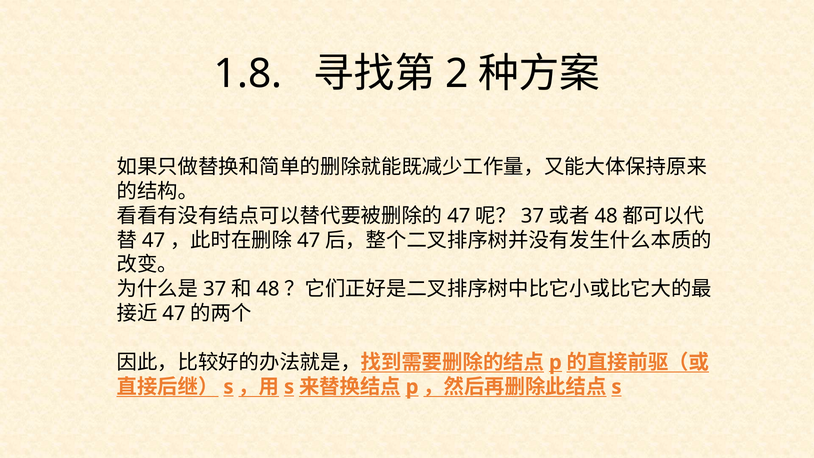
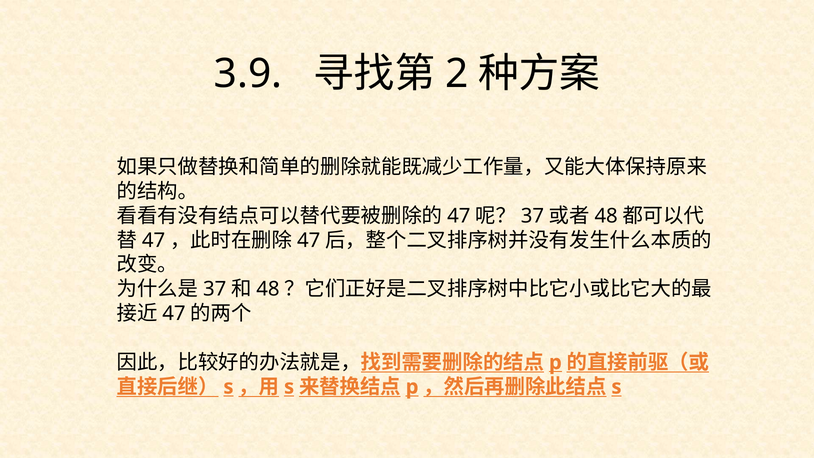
1.8: 1.8 -> 3.9
